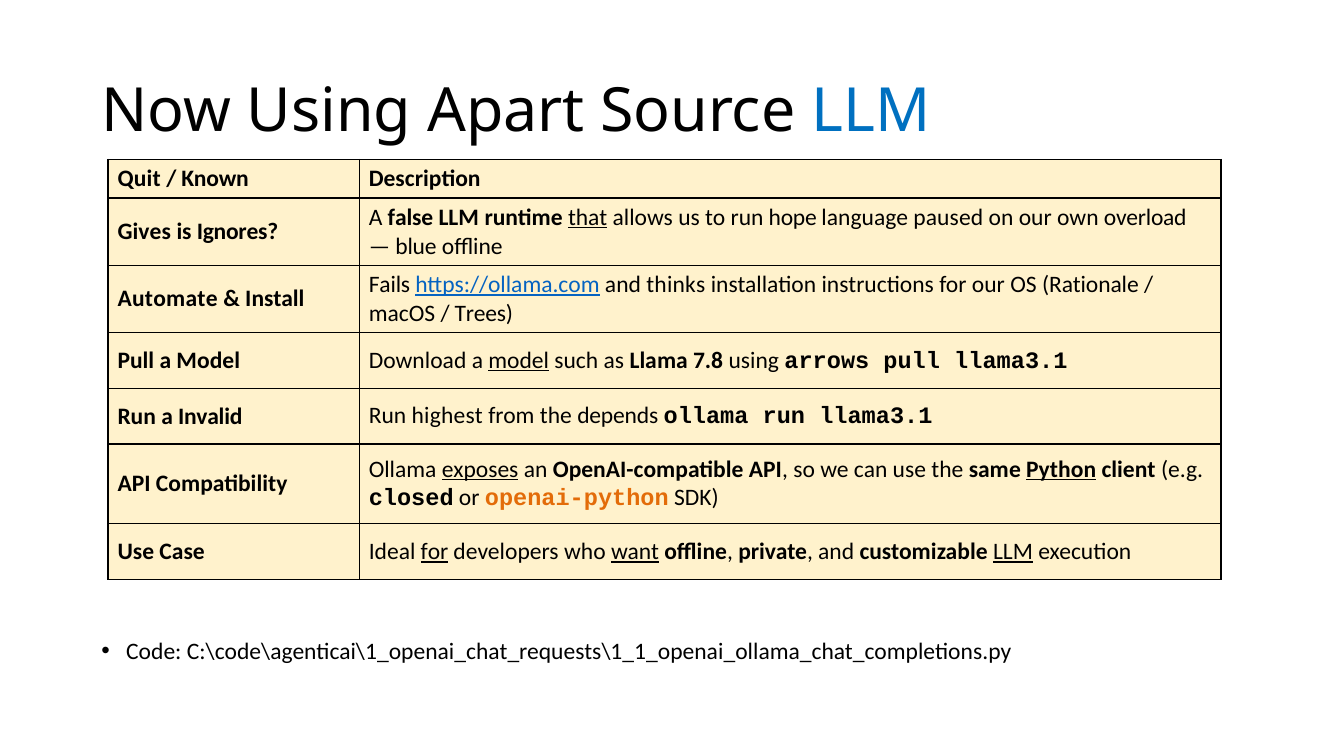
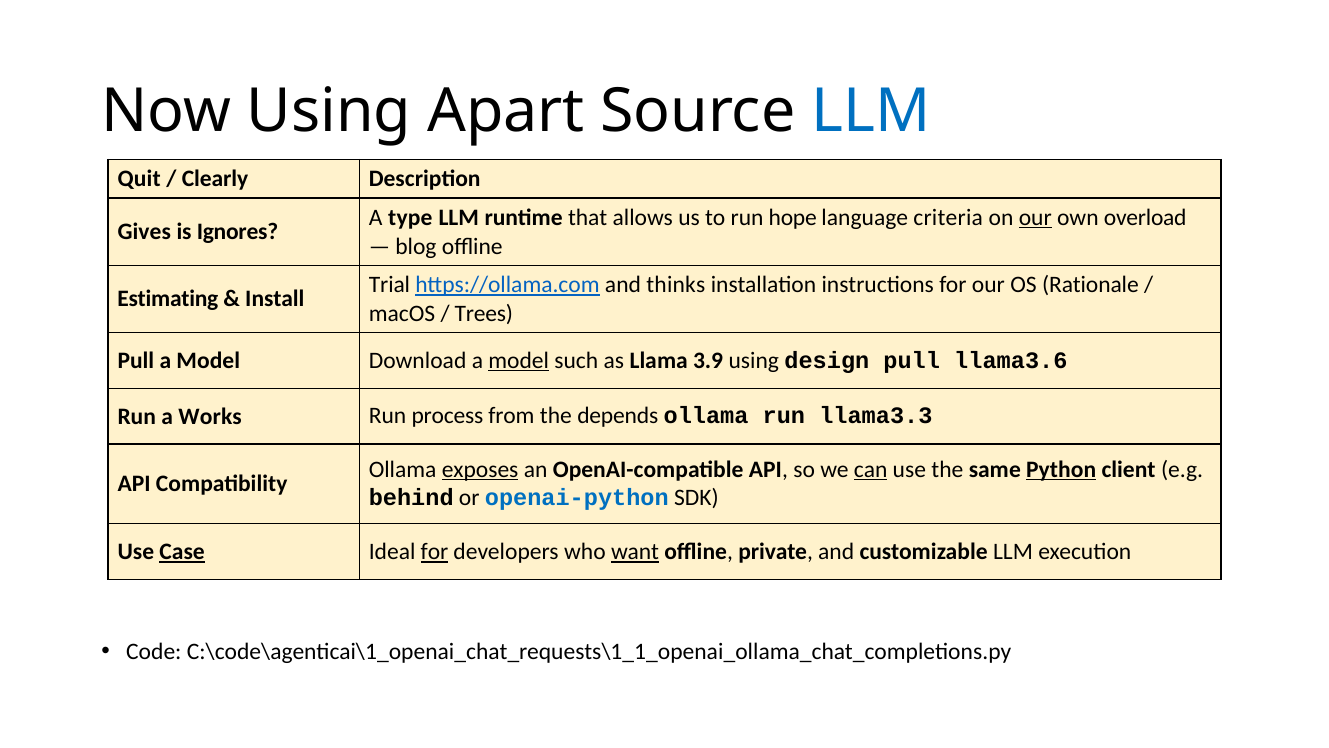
Known: Known -> Clearly
false: false -> type
that underline: present -> none
paused: paused -> criteria
our at (1035, 217) underline: none -> present
blue: blue -> blog
Fails: Fails -> Trial
Automate: Automate -> Estimating
7.8: 7.8 -> 3.9
arrows: arrows -> design
pull llama3.1: llama3.1 -> llama3.6
Invalid: Invalid -> Works
highest: highest -> process
run llama3.1: llama3.1 -> llama3.3
can underline: none -> present
closed: closed -> behind
openai-python colour: orange -> blue
Case underline: none -> present
LLM at (1013, 551) underline: present -> none
